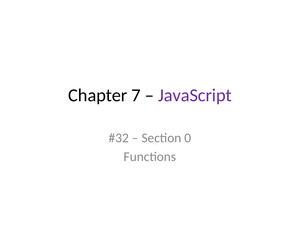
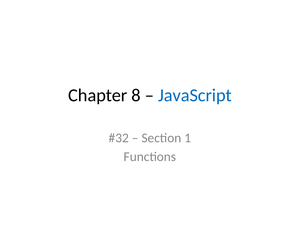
7: 7 -> 8
JavaScript colour: purple -> blue
0: 0 -> 1
